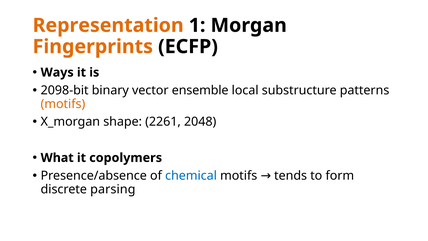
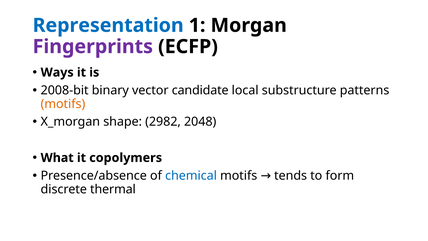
Representation colour: orange -> blue
Fingerprints colour: orange -> purple
2098-bit: 2098-bit -> 2008-bit
ensemble: ensemble -> candidate
2261: 2261 -> 2982
parsing: parsing -> thermal
